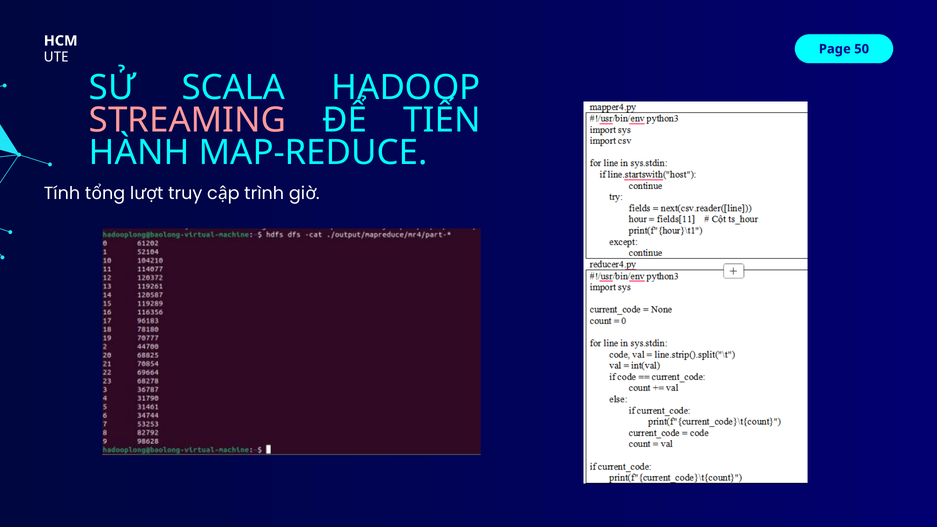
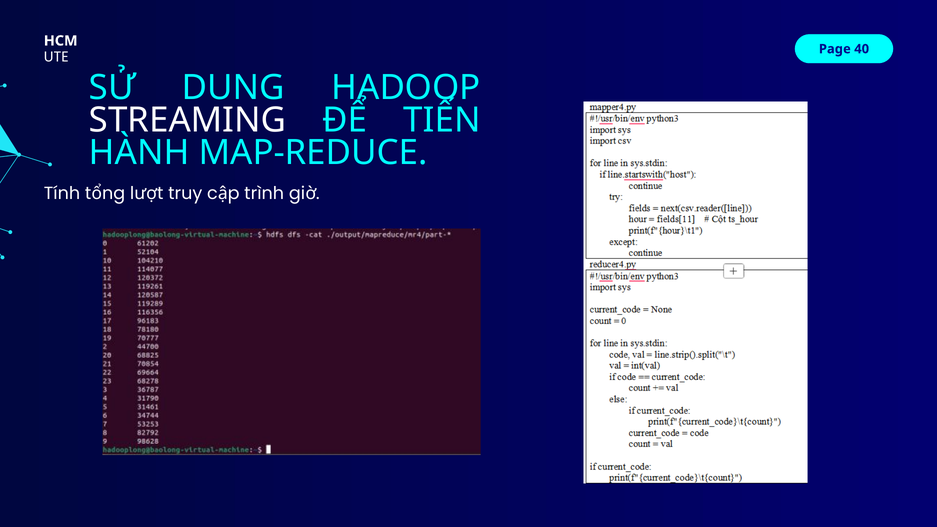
50: 50 -> 40
SCALA: SCALA -> DUNG
STREAMING colour: pink -> white
